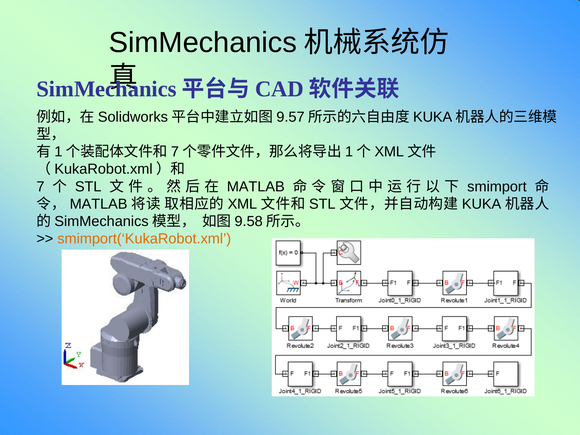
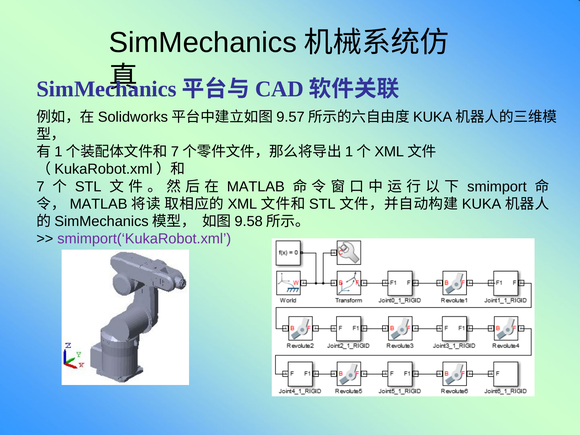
smimport(‘KukaRobot.xml colour: orange -> purple
